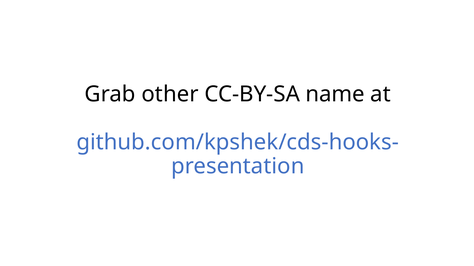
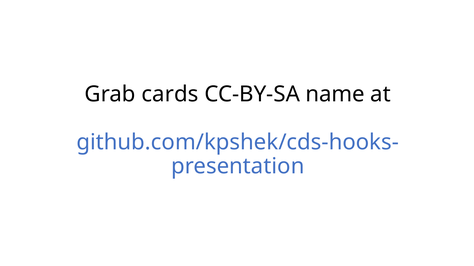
other: other -> cards
